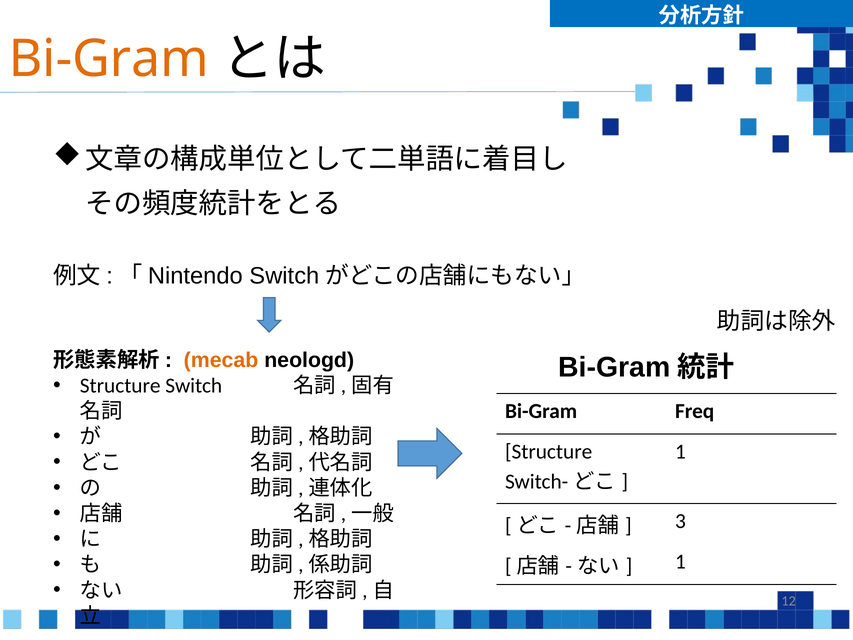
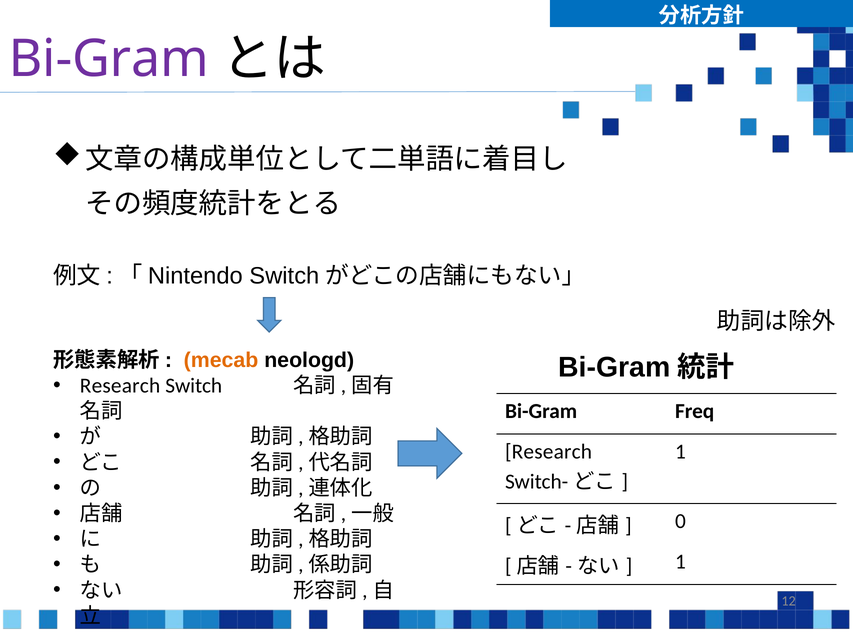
Bi-Gram at (109, 59) colour: orange -> purple
Structure at (120, 386): Structure -> Research
Structure at (549, 451): Structure -> Research
3: 3 -> 0
